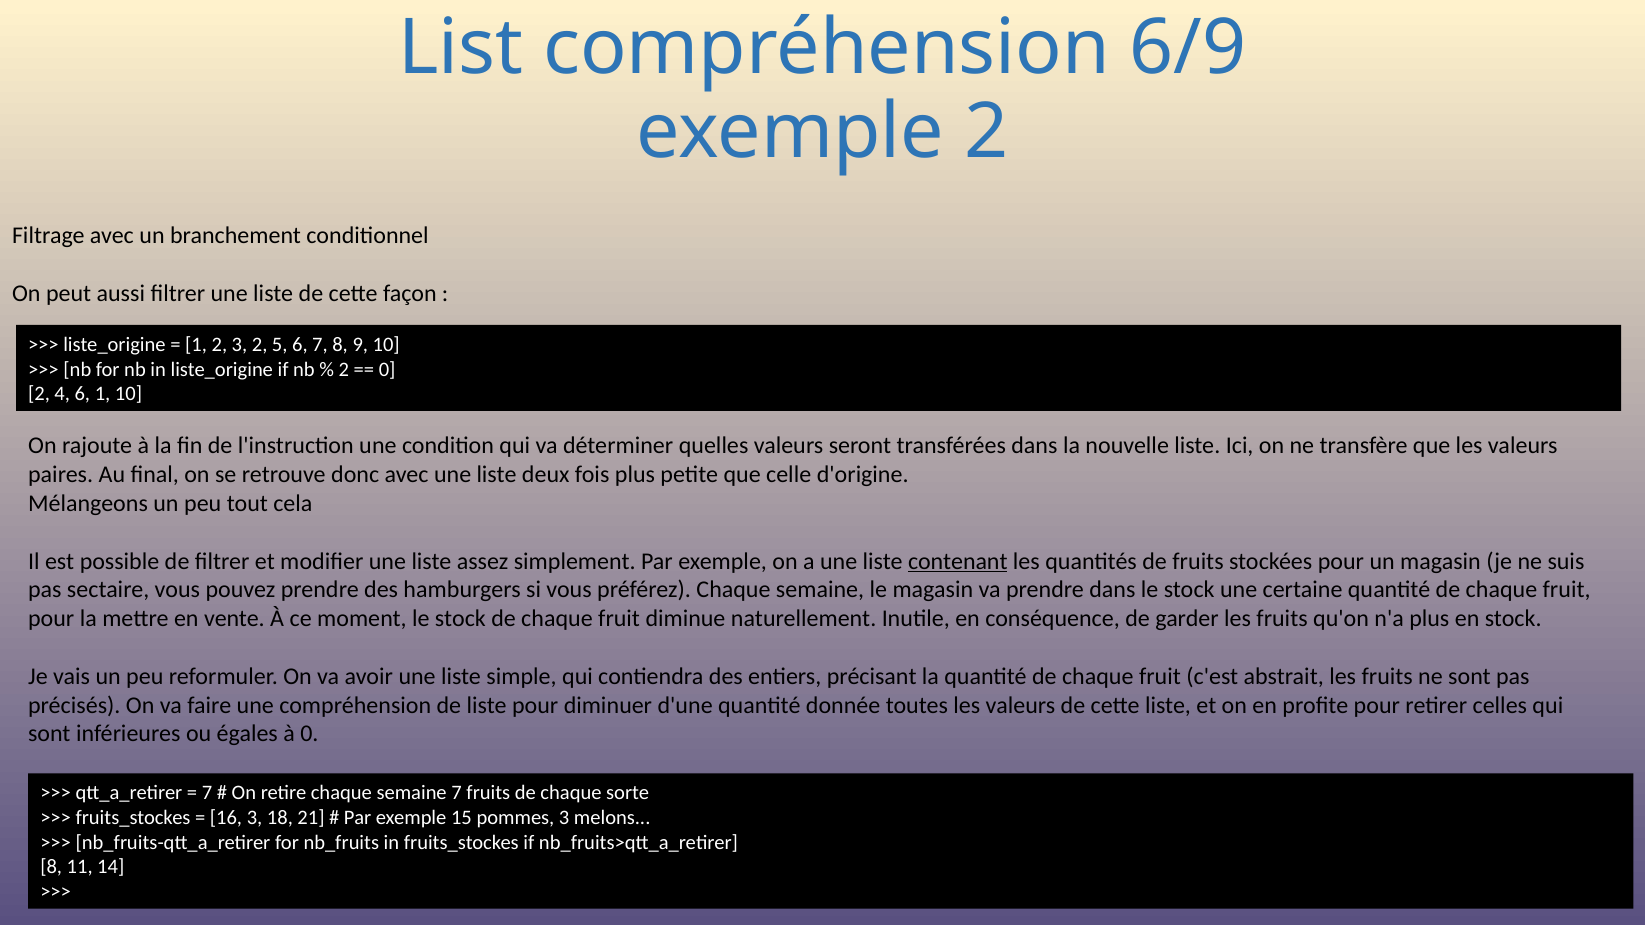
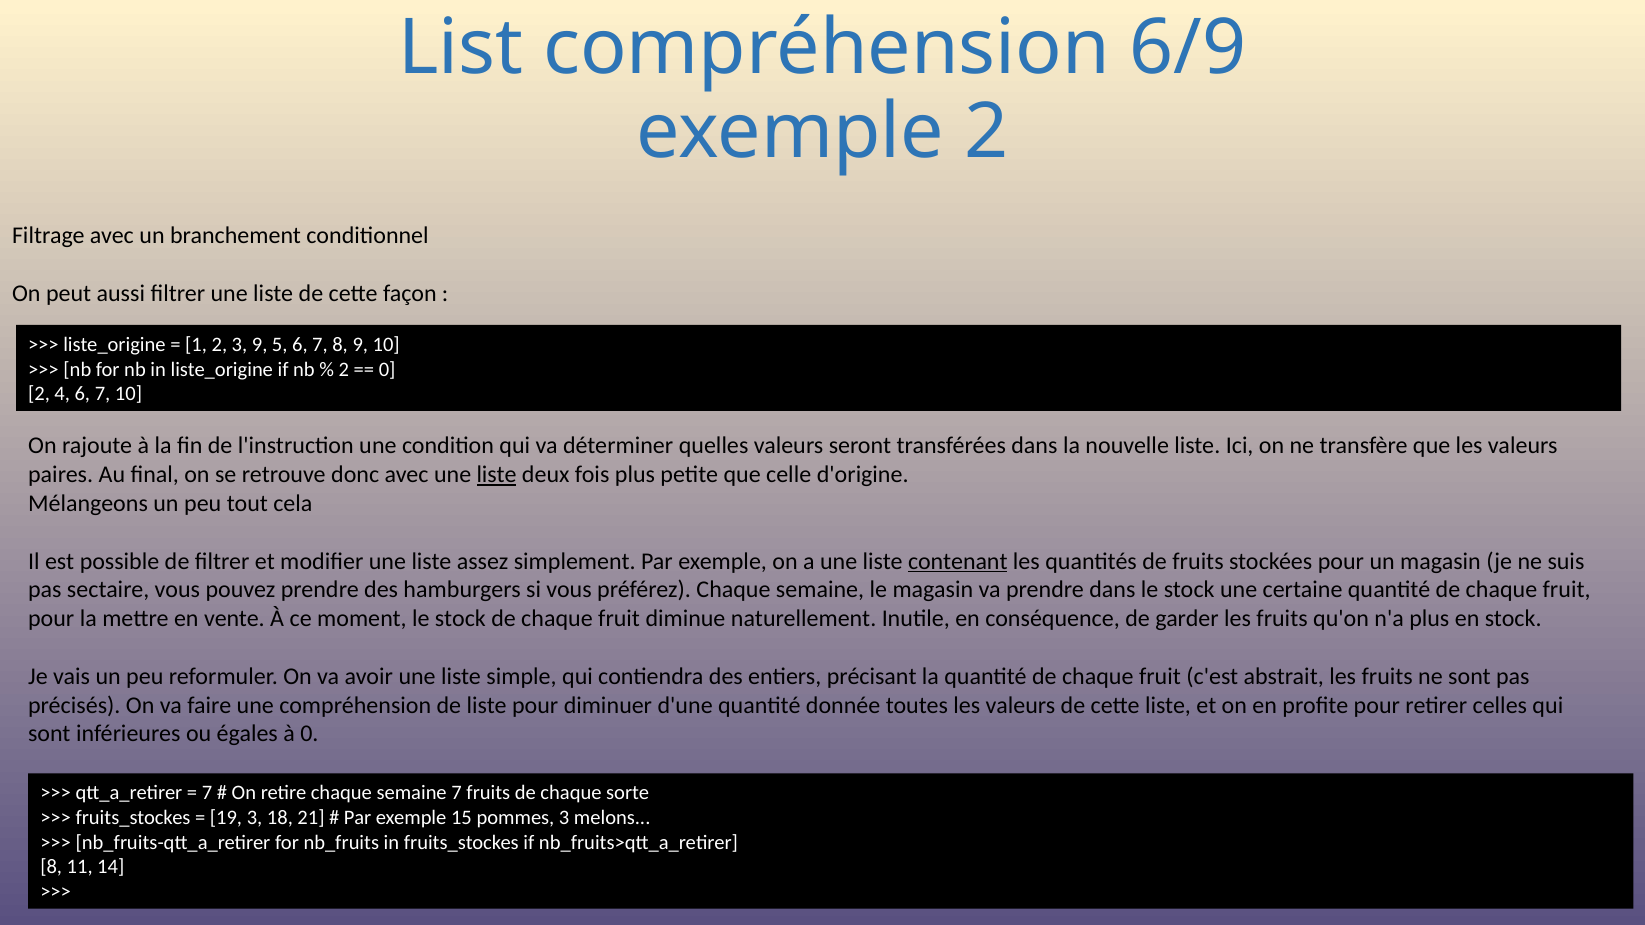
3 2: 2 -> 9
4 6 1: 1 -> 7
liste at (497, 475) underline: none -> present
16: 16 -> 19
